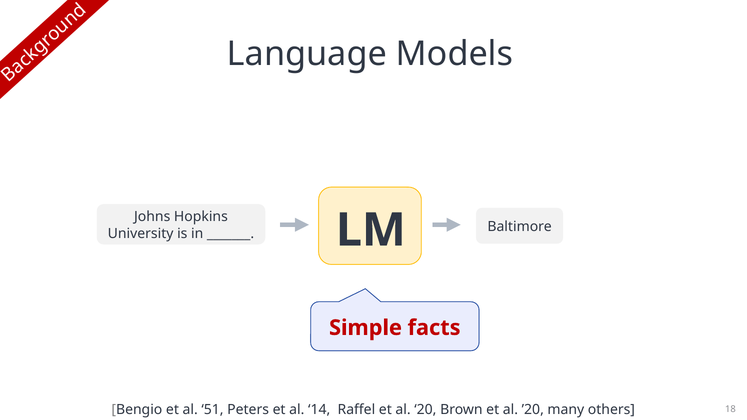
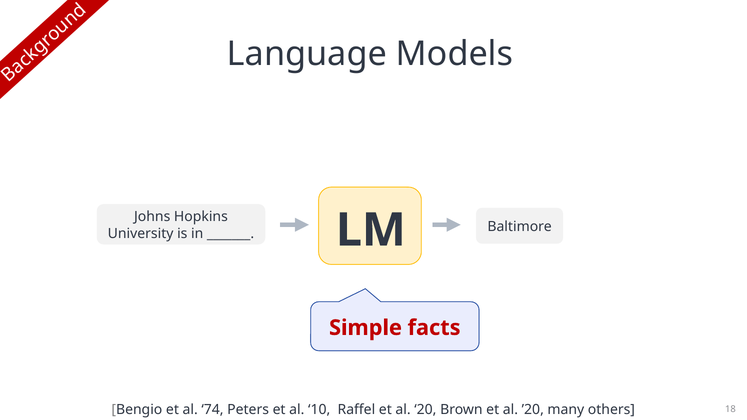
51: 51 -> 74
14: 14 -> 10
